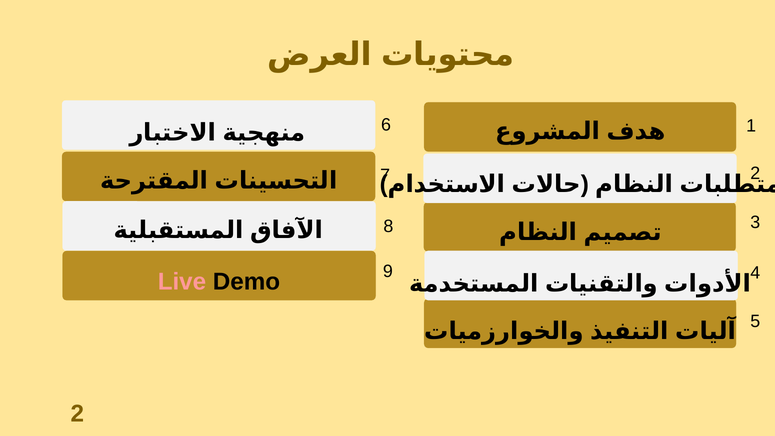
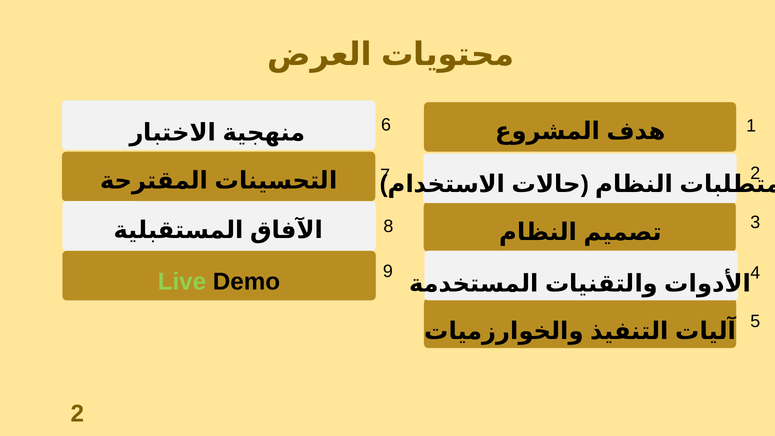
Live colour: pink -> light green
